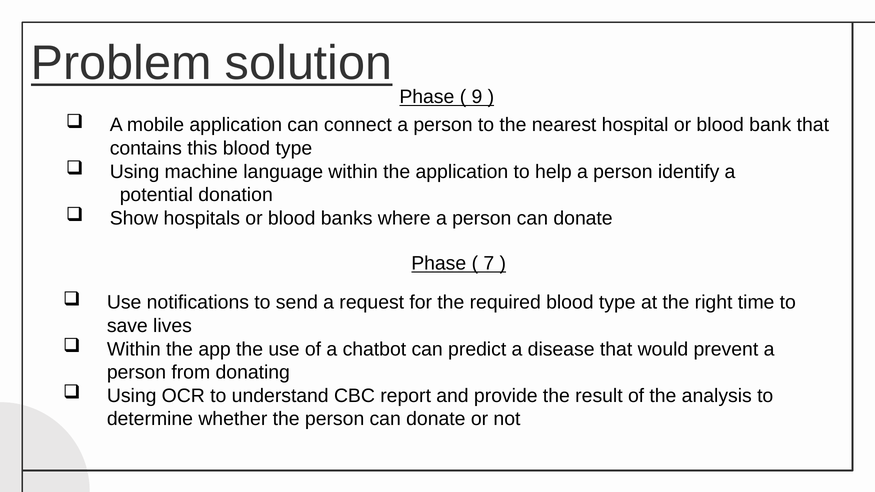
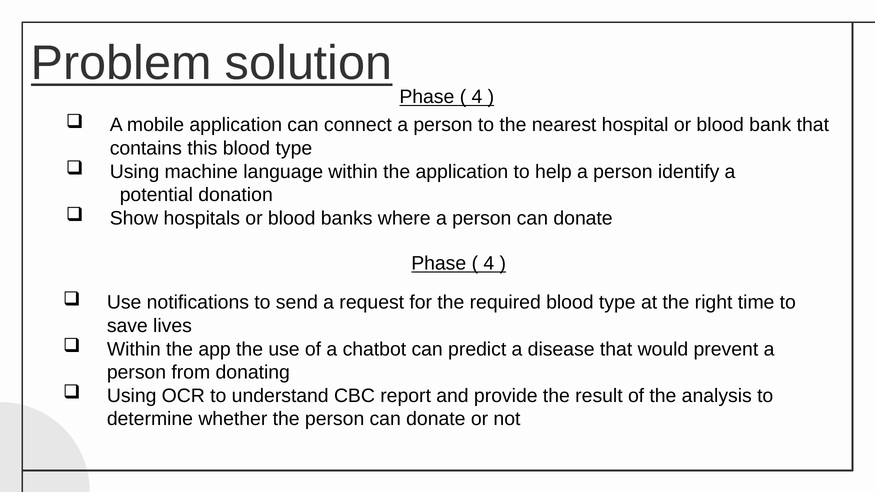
9 at (477, 97): 9 -> 4
7 at (489, 263): 7 -> 4
